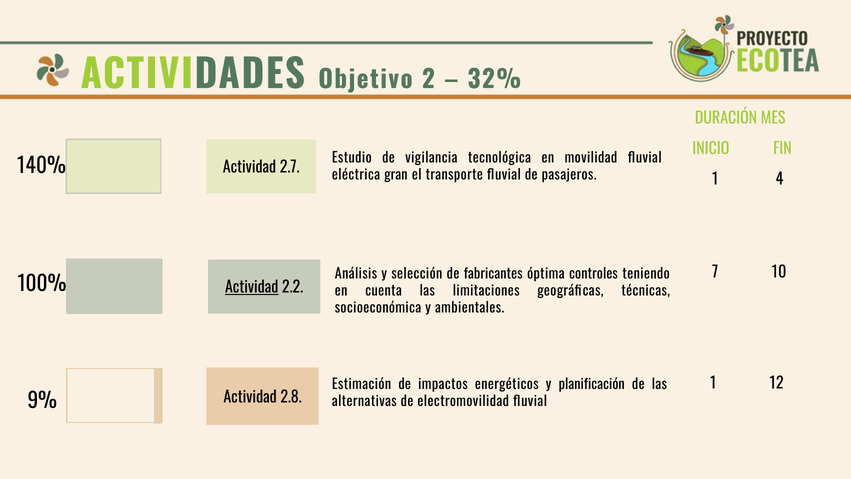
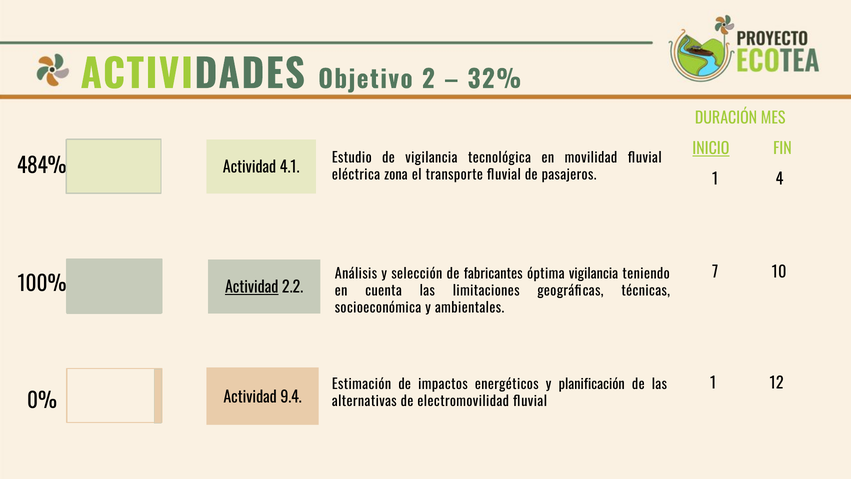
INICIO underline: none -> present
140%: 140% -> 484%
2.7: 2.7 -> 4.1
gran: gran -> zona
óptima controles: controles -> vigilancia
2.8: 2.8 -> 9.4
9%: 9% -> 0%
